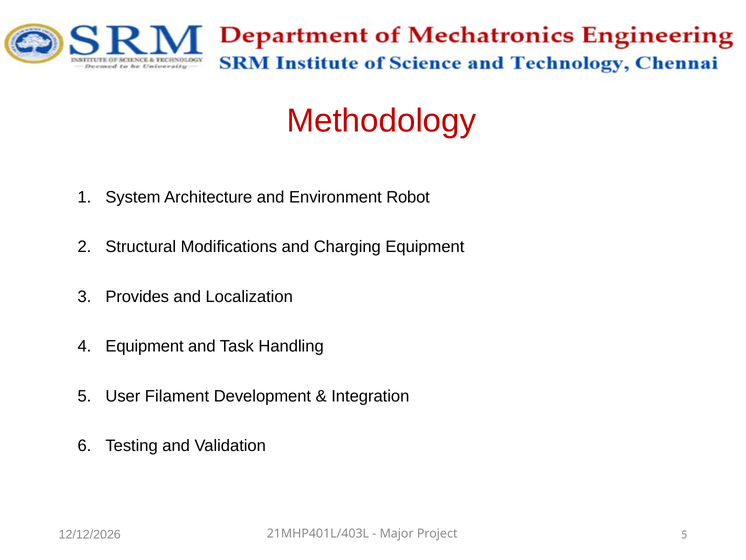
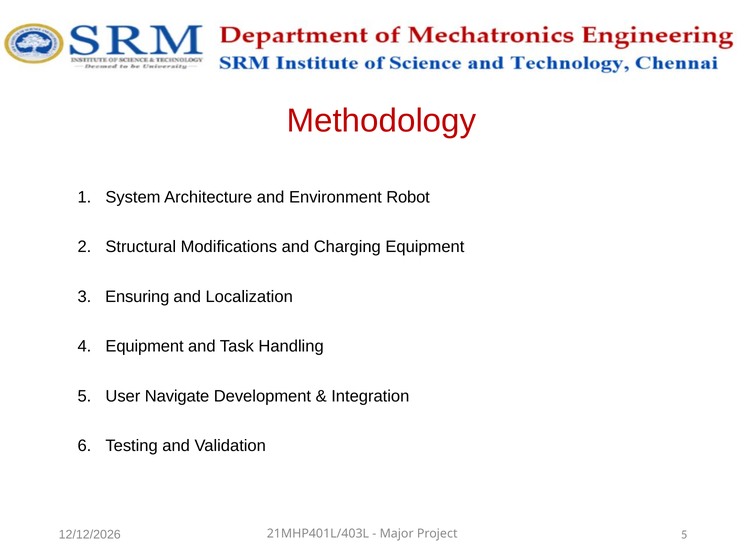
Provides: Provides -> Ensuring
Filament: Filament -> Navigate
